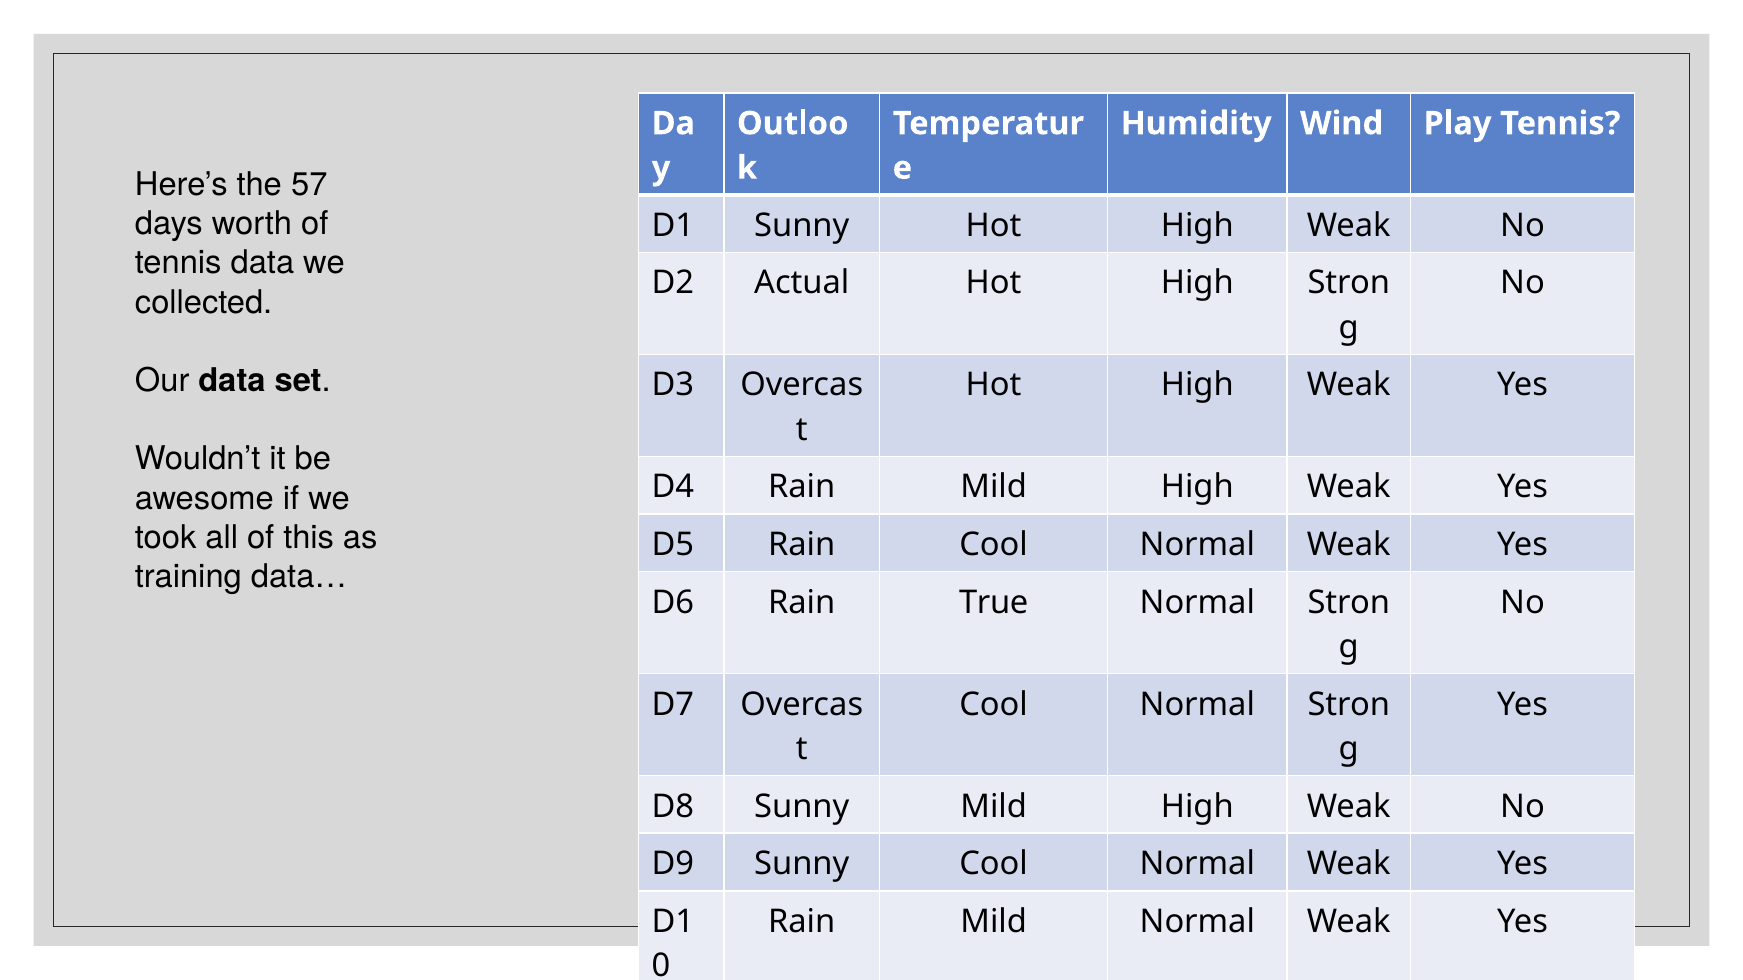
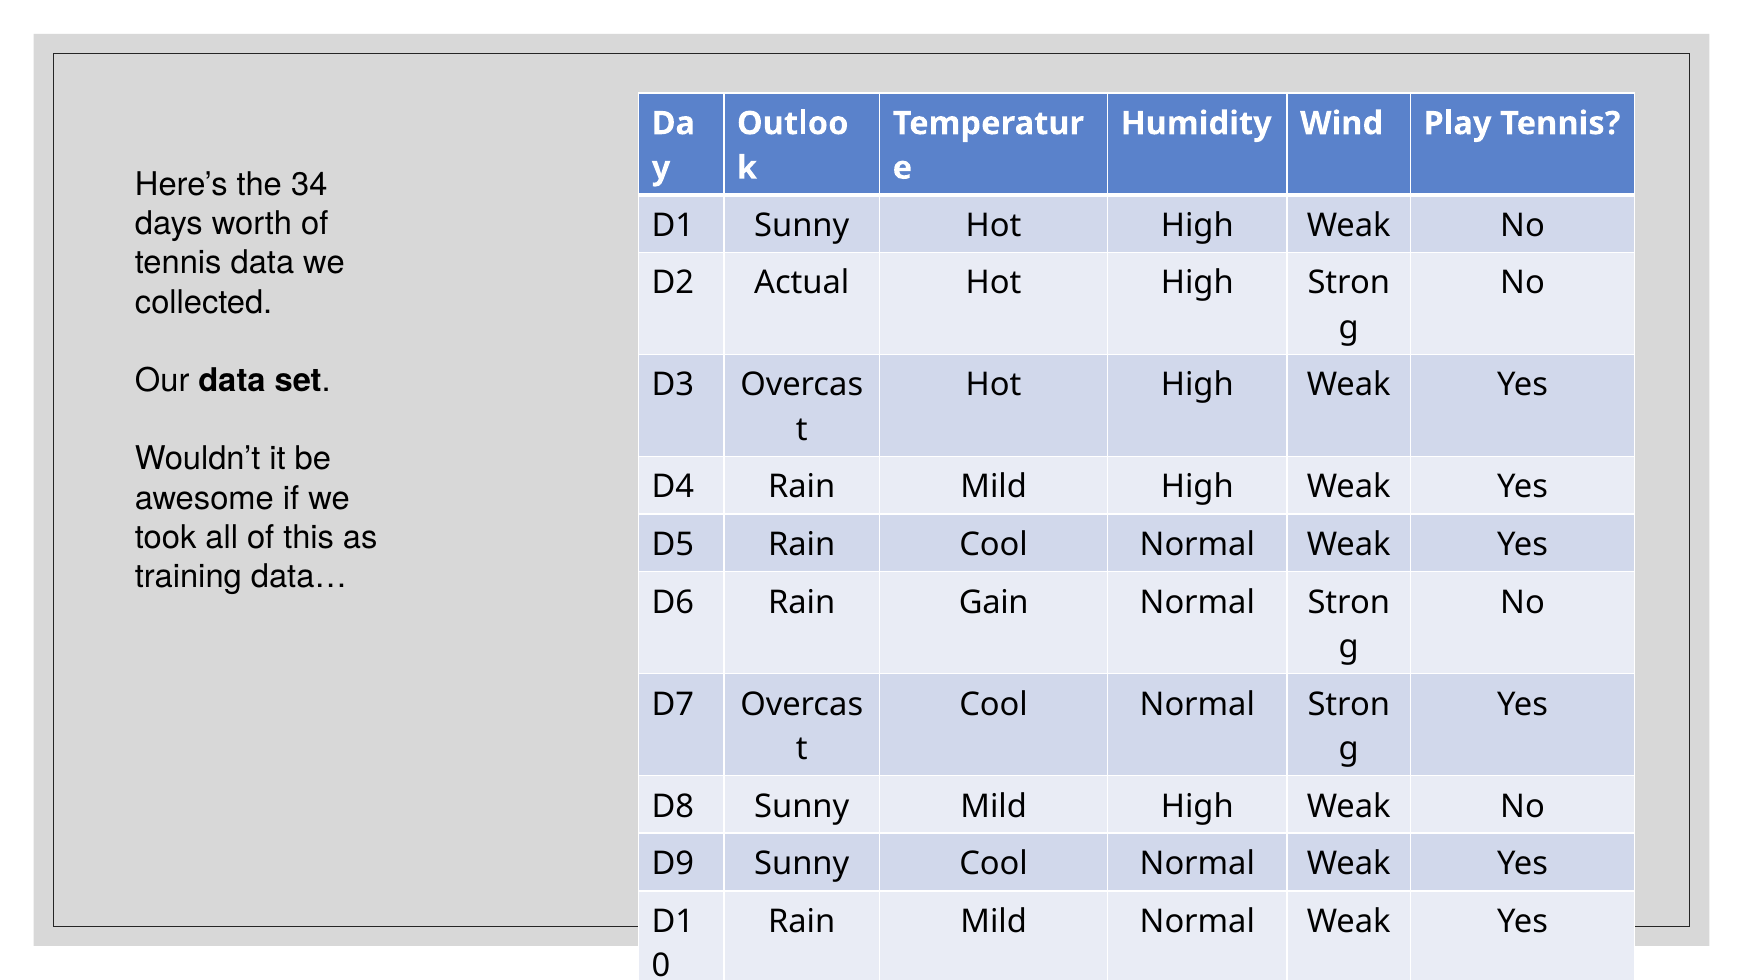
57: 57 -> 34
True: True -> Gain
